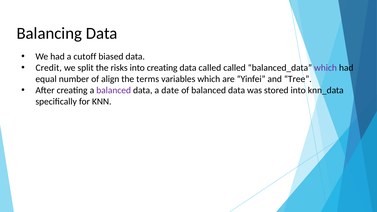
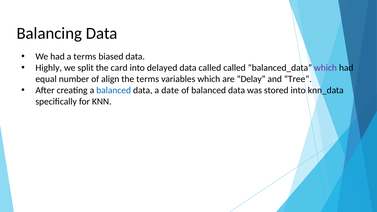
a cutoff: cutoff -> terms
Credit: Credit -> Highly
risks: risks -> card
into creating: creating -> delayed
Yinfei: Yinfei -> Delay
balanced at (114, 90) colour: purple -> blue
